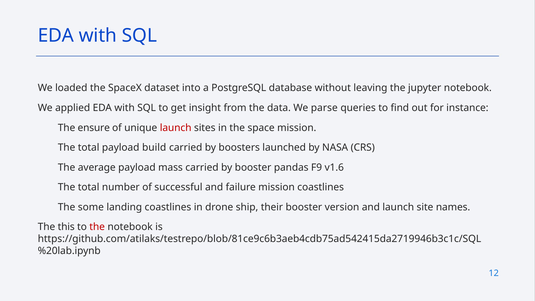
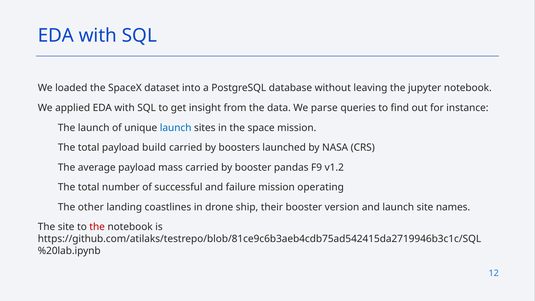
The ensure: ensure -> launch
launch at (176, 128) colour: red -> blue
v1.6: v1.6 -> v1.2
mission coastlines: coastlines -> operating
some: some -> other
The this: this -> site
